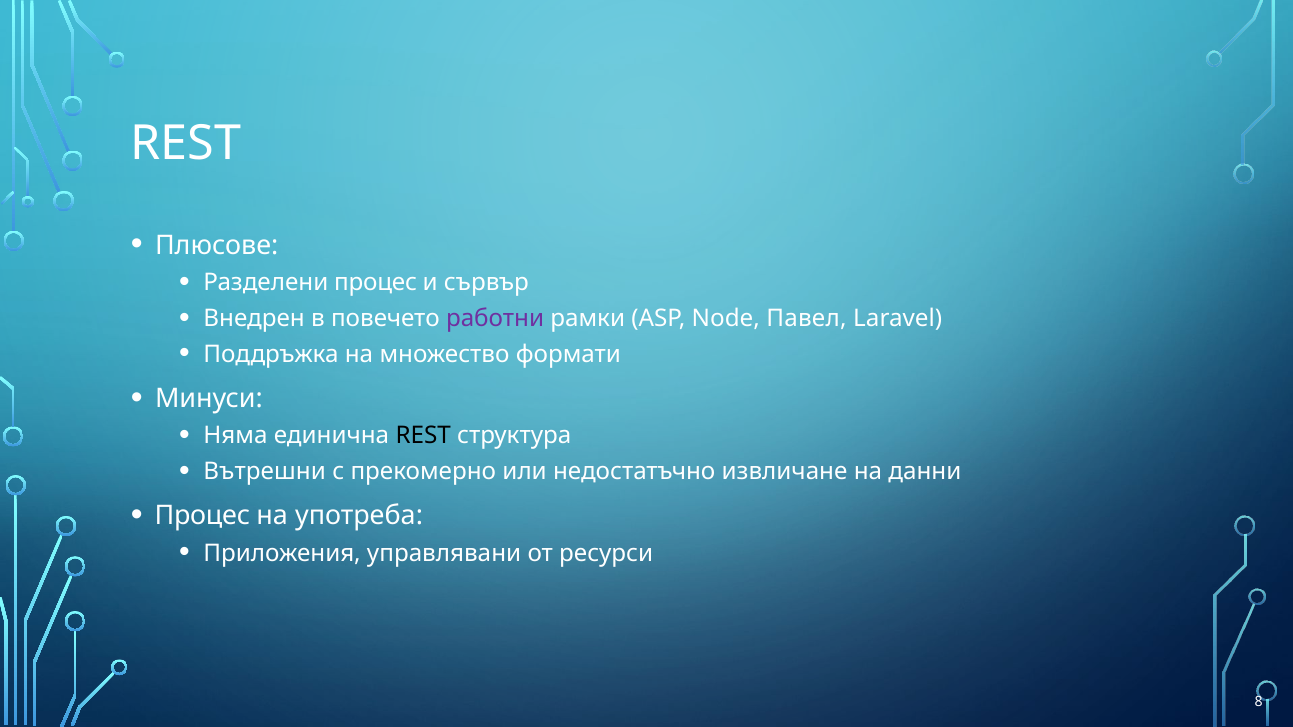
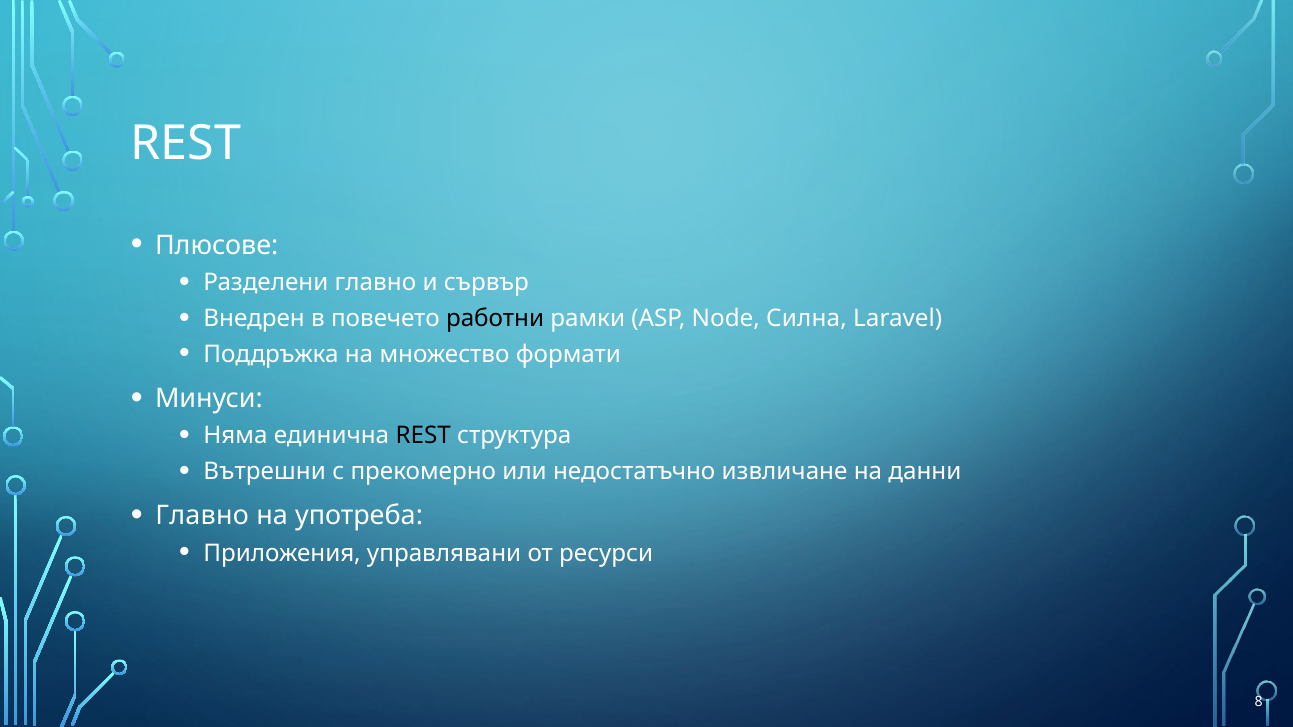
Разделени процес: процес -> главно
работни colour: purple -> black
Павел: Павел -> Силна
Процес at (202, 516): Процес -> Главно
